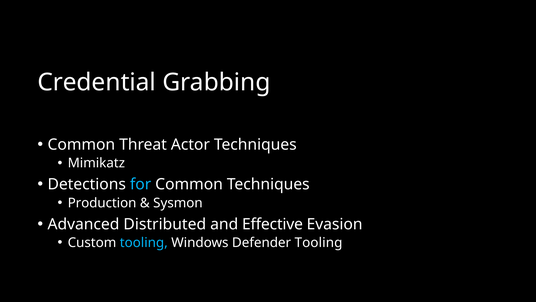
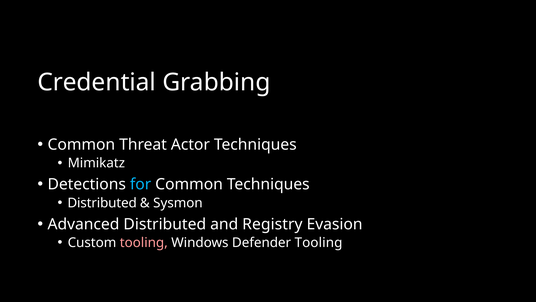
Production at (102, 203): Production -> Distributed
Effective: Effective -> Registry
tooling at (144, 242) colour: light blue -> pink
